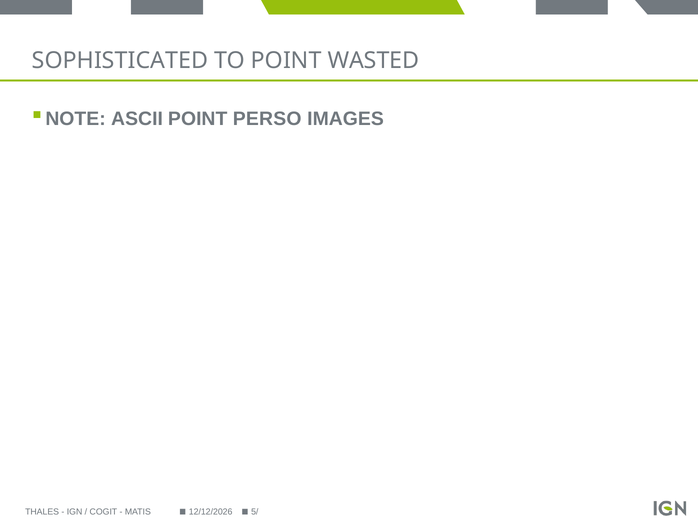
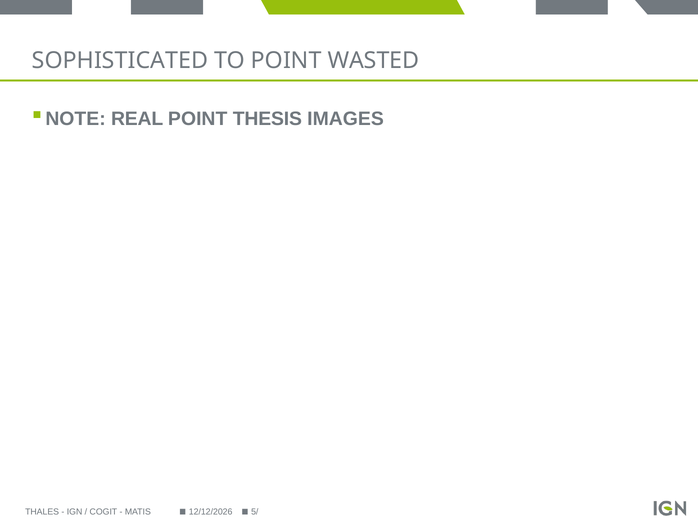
ASCII: ASCII -> REAL
PERSO: PERSO -> THESIS
